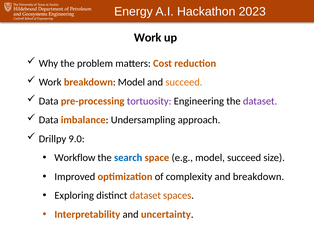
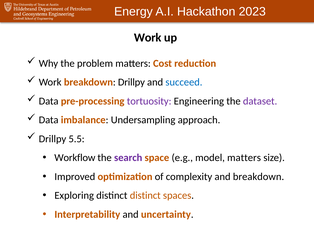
breakdown Model: Model -> Drillpy
succeed at (184, 82) colour: orange -> blue
9.0: 9.0 -> 5.5
search colour: blue -> purple
model succeed: succeed -> matters
distinct dataset: dataset -> distinct
